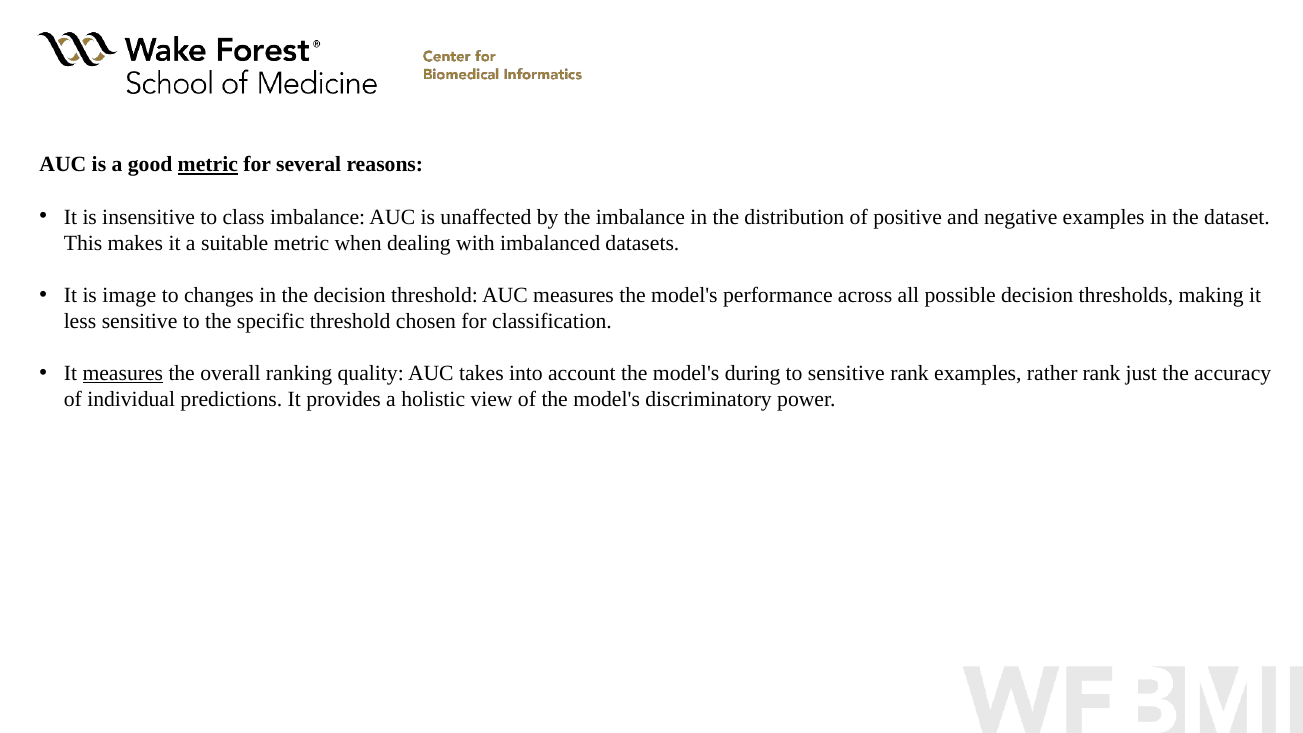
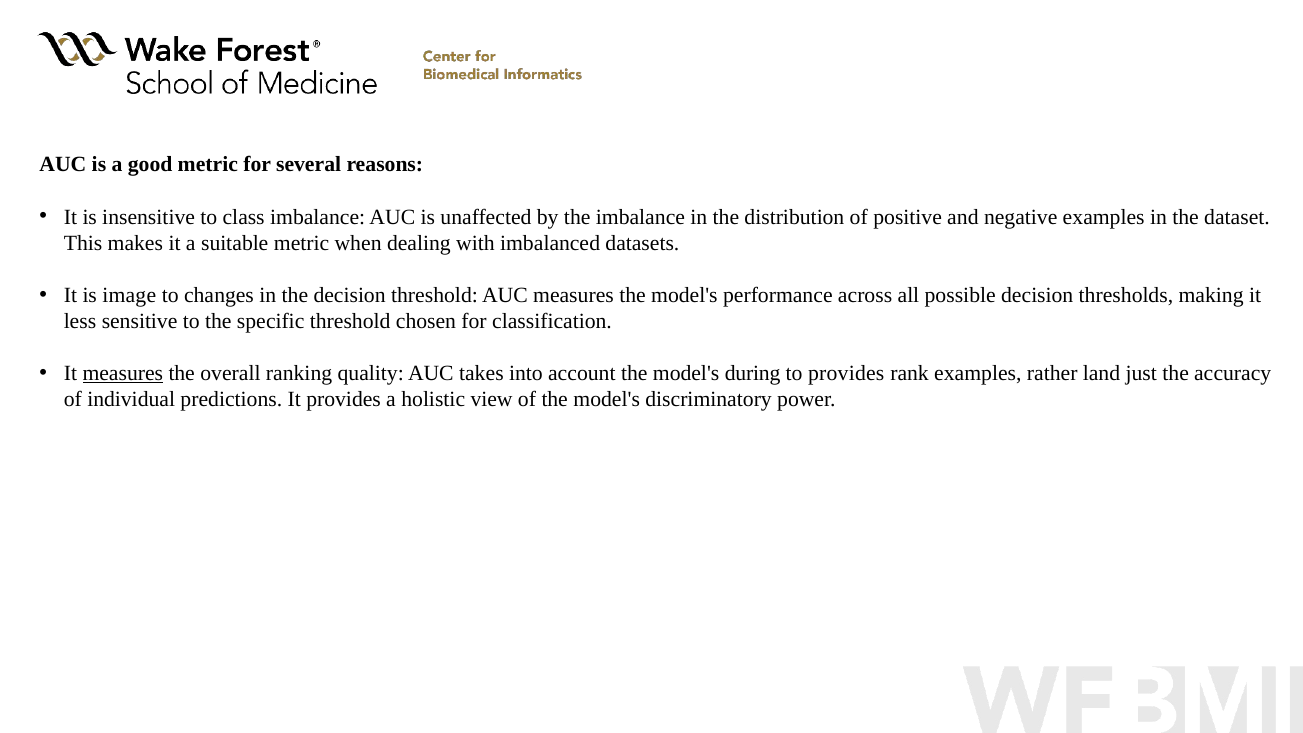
metric at (208, 165) underline: present -> none
to sensitive: sensitive -> provides
rather rank: rank -> land
